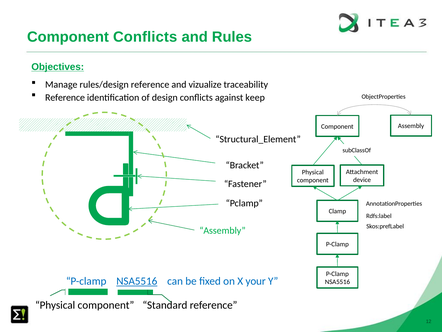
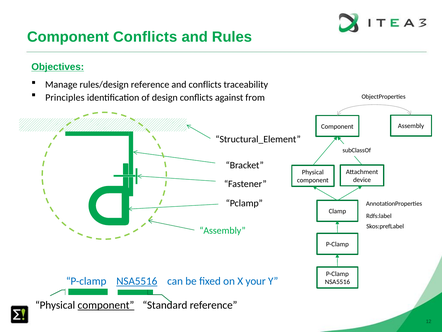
and vizualize: vizualize -> conflicts
Reference at (65, 97): Reference -> Principles
keep: keep -> from
component at (106, 305) underline: none -> present
